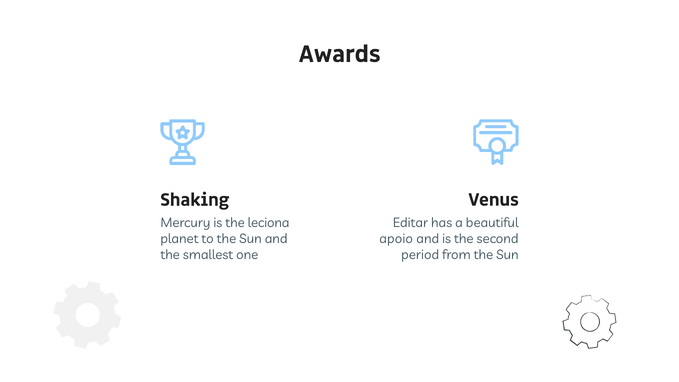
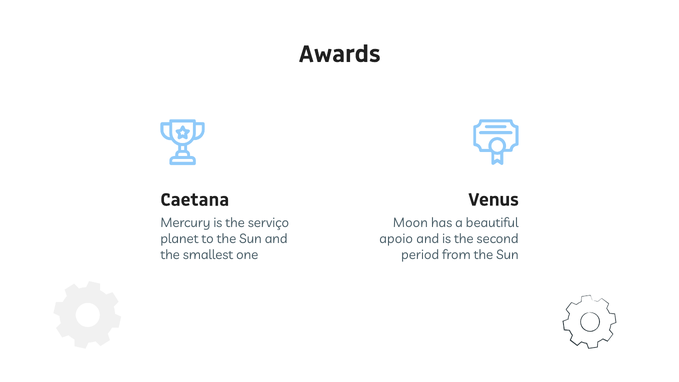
Shaking: Shaking -> Caetana
leciona: leciona -> serviço
Editar: Editar -> Moon
